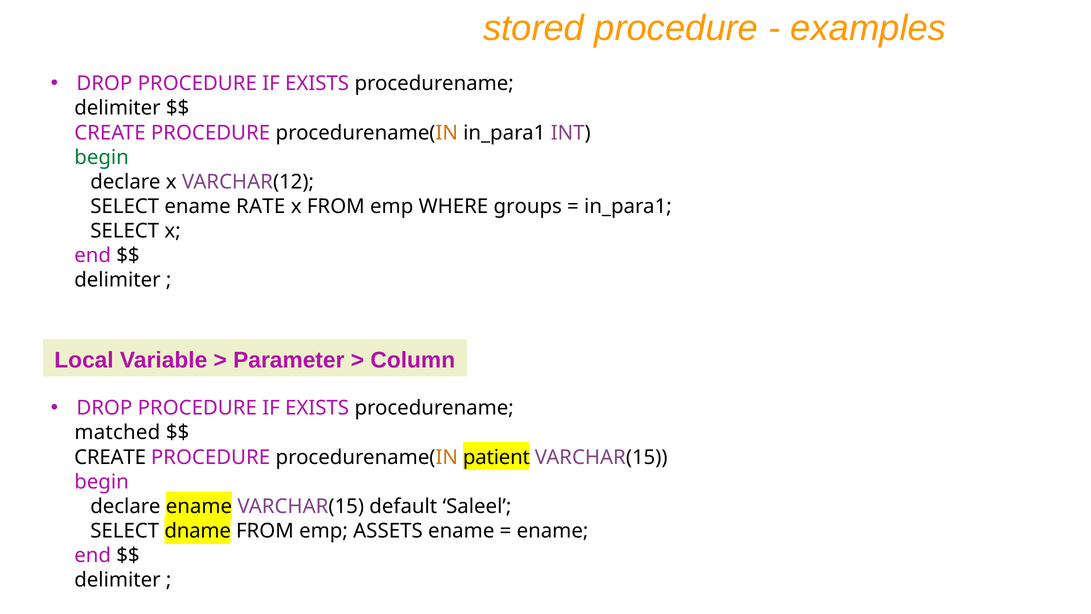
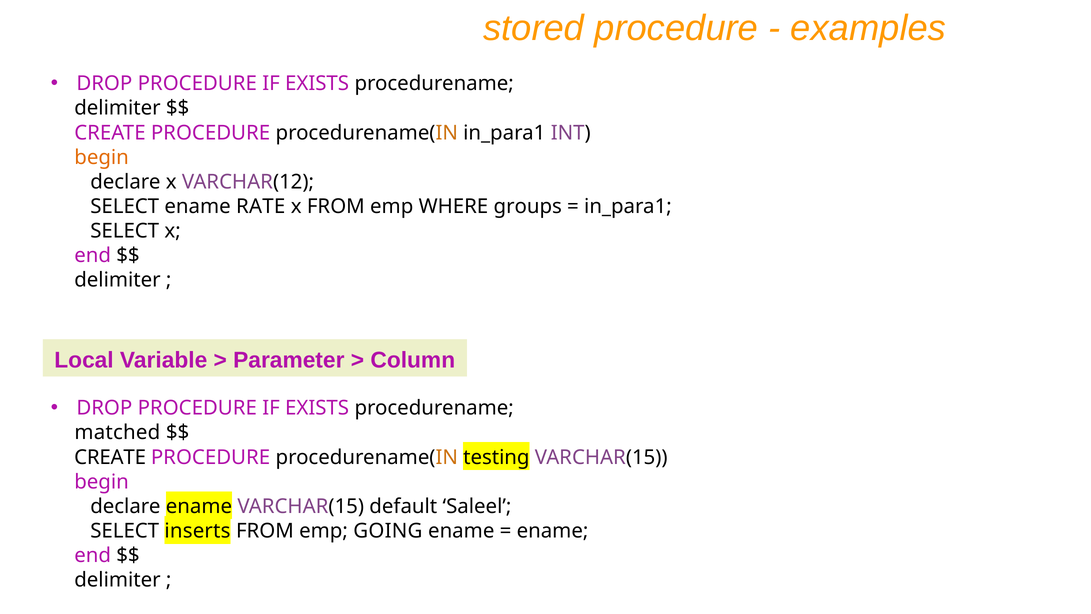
begin at (102, 157) colour: green -> orange
patient: patient -> testing
dname: dname -> inserts
ASSETS: ASSETS -> GOING
